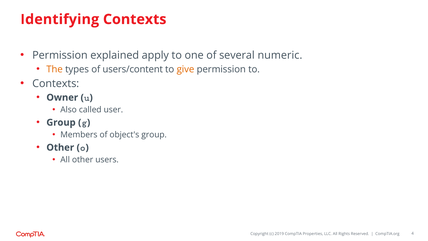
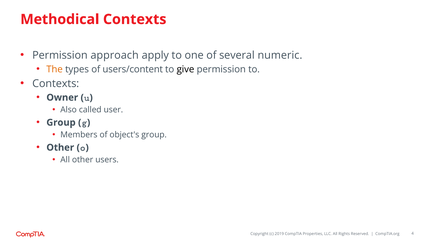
Identifying: Identifying -> Methodical
explained: explained -> approach
give colour: orange -> black
